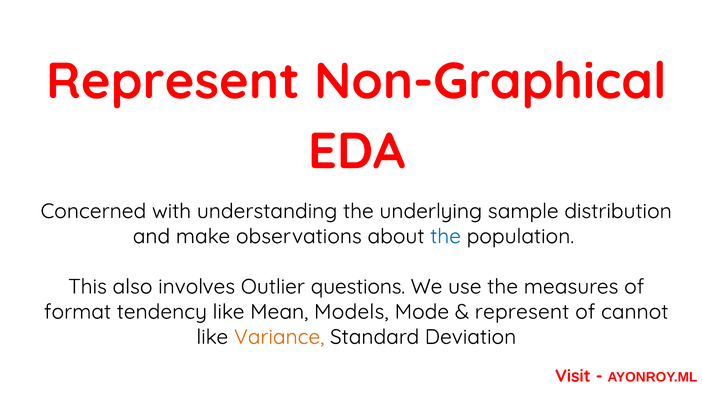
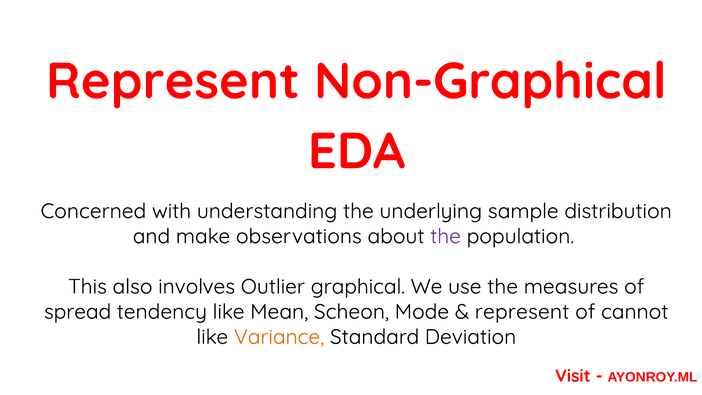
the at (446, 236) colour: blue -> purple
questions: questions -> graphical
format: format -> spread
Models: Models -> Scheon
